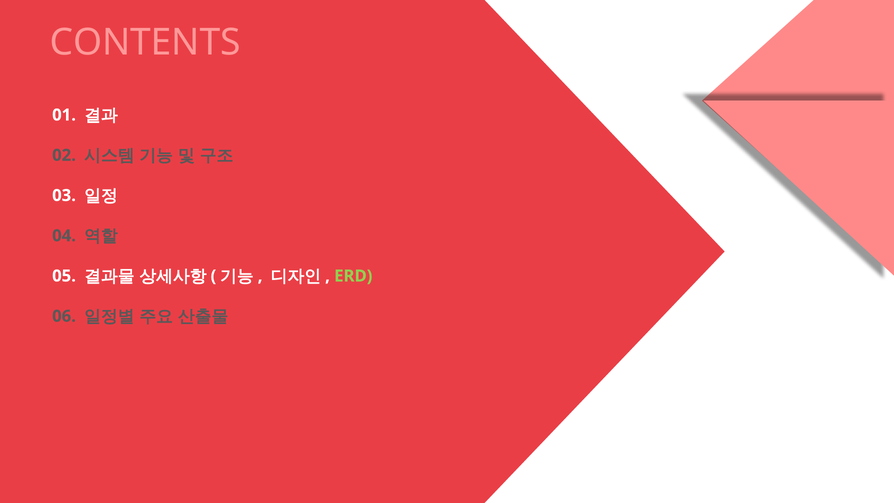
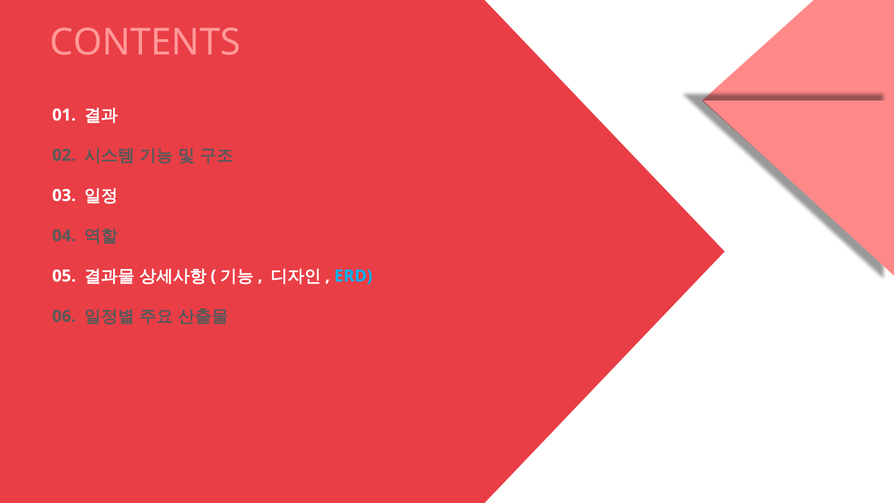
ERD colour: light green -> light blue
